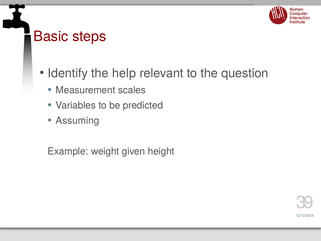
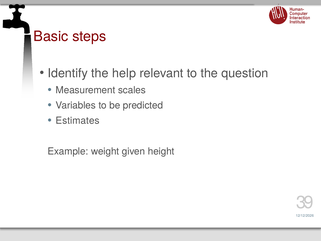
Assuming: Assuming -> Estimates
